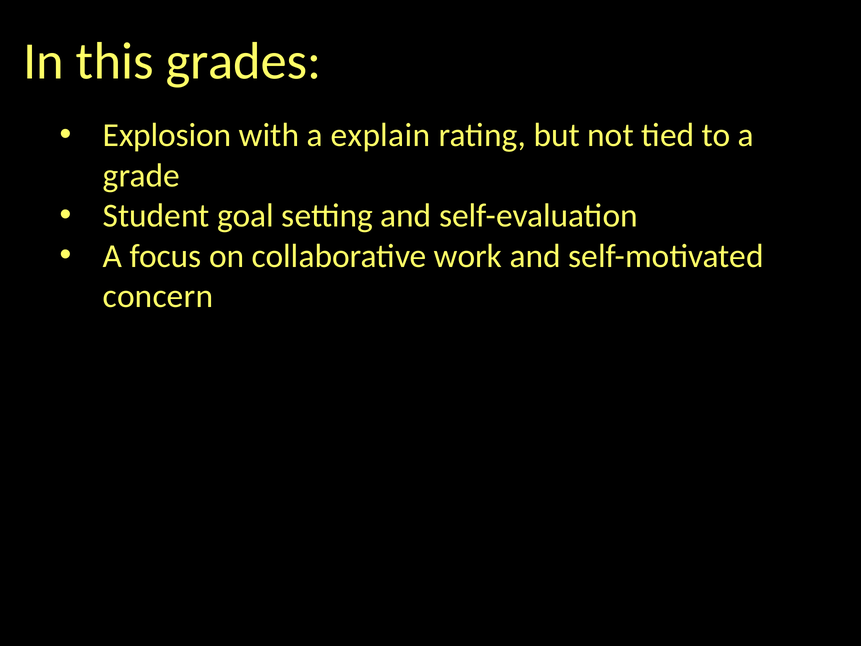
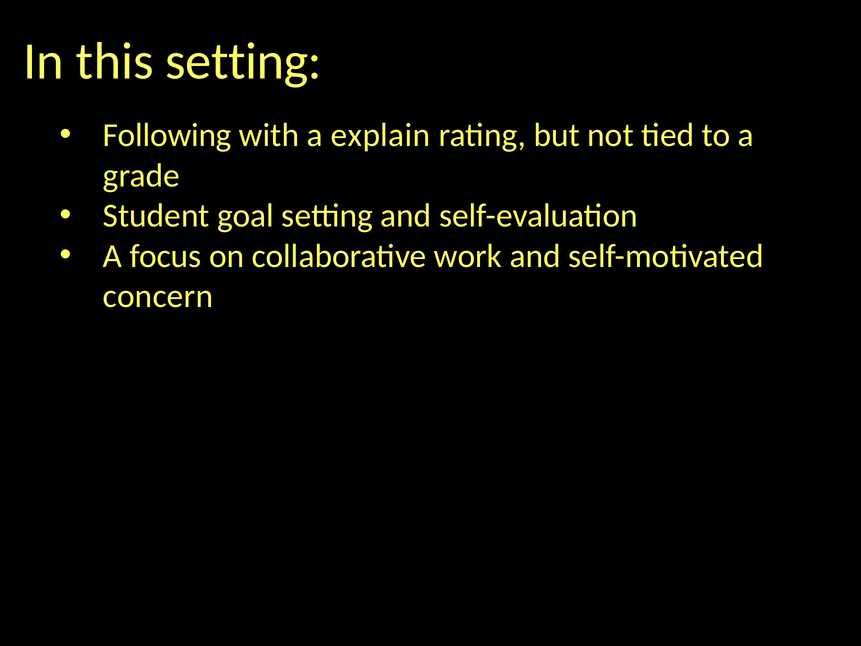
this grades: grades -> setting
Explosion: Explosion -> Following
